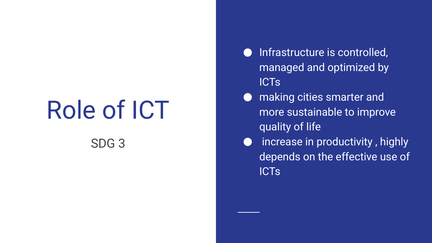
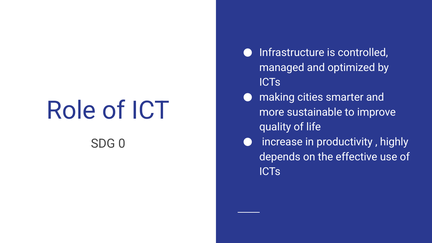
3: 3 -> 0
